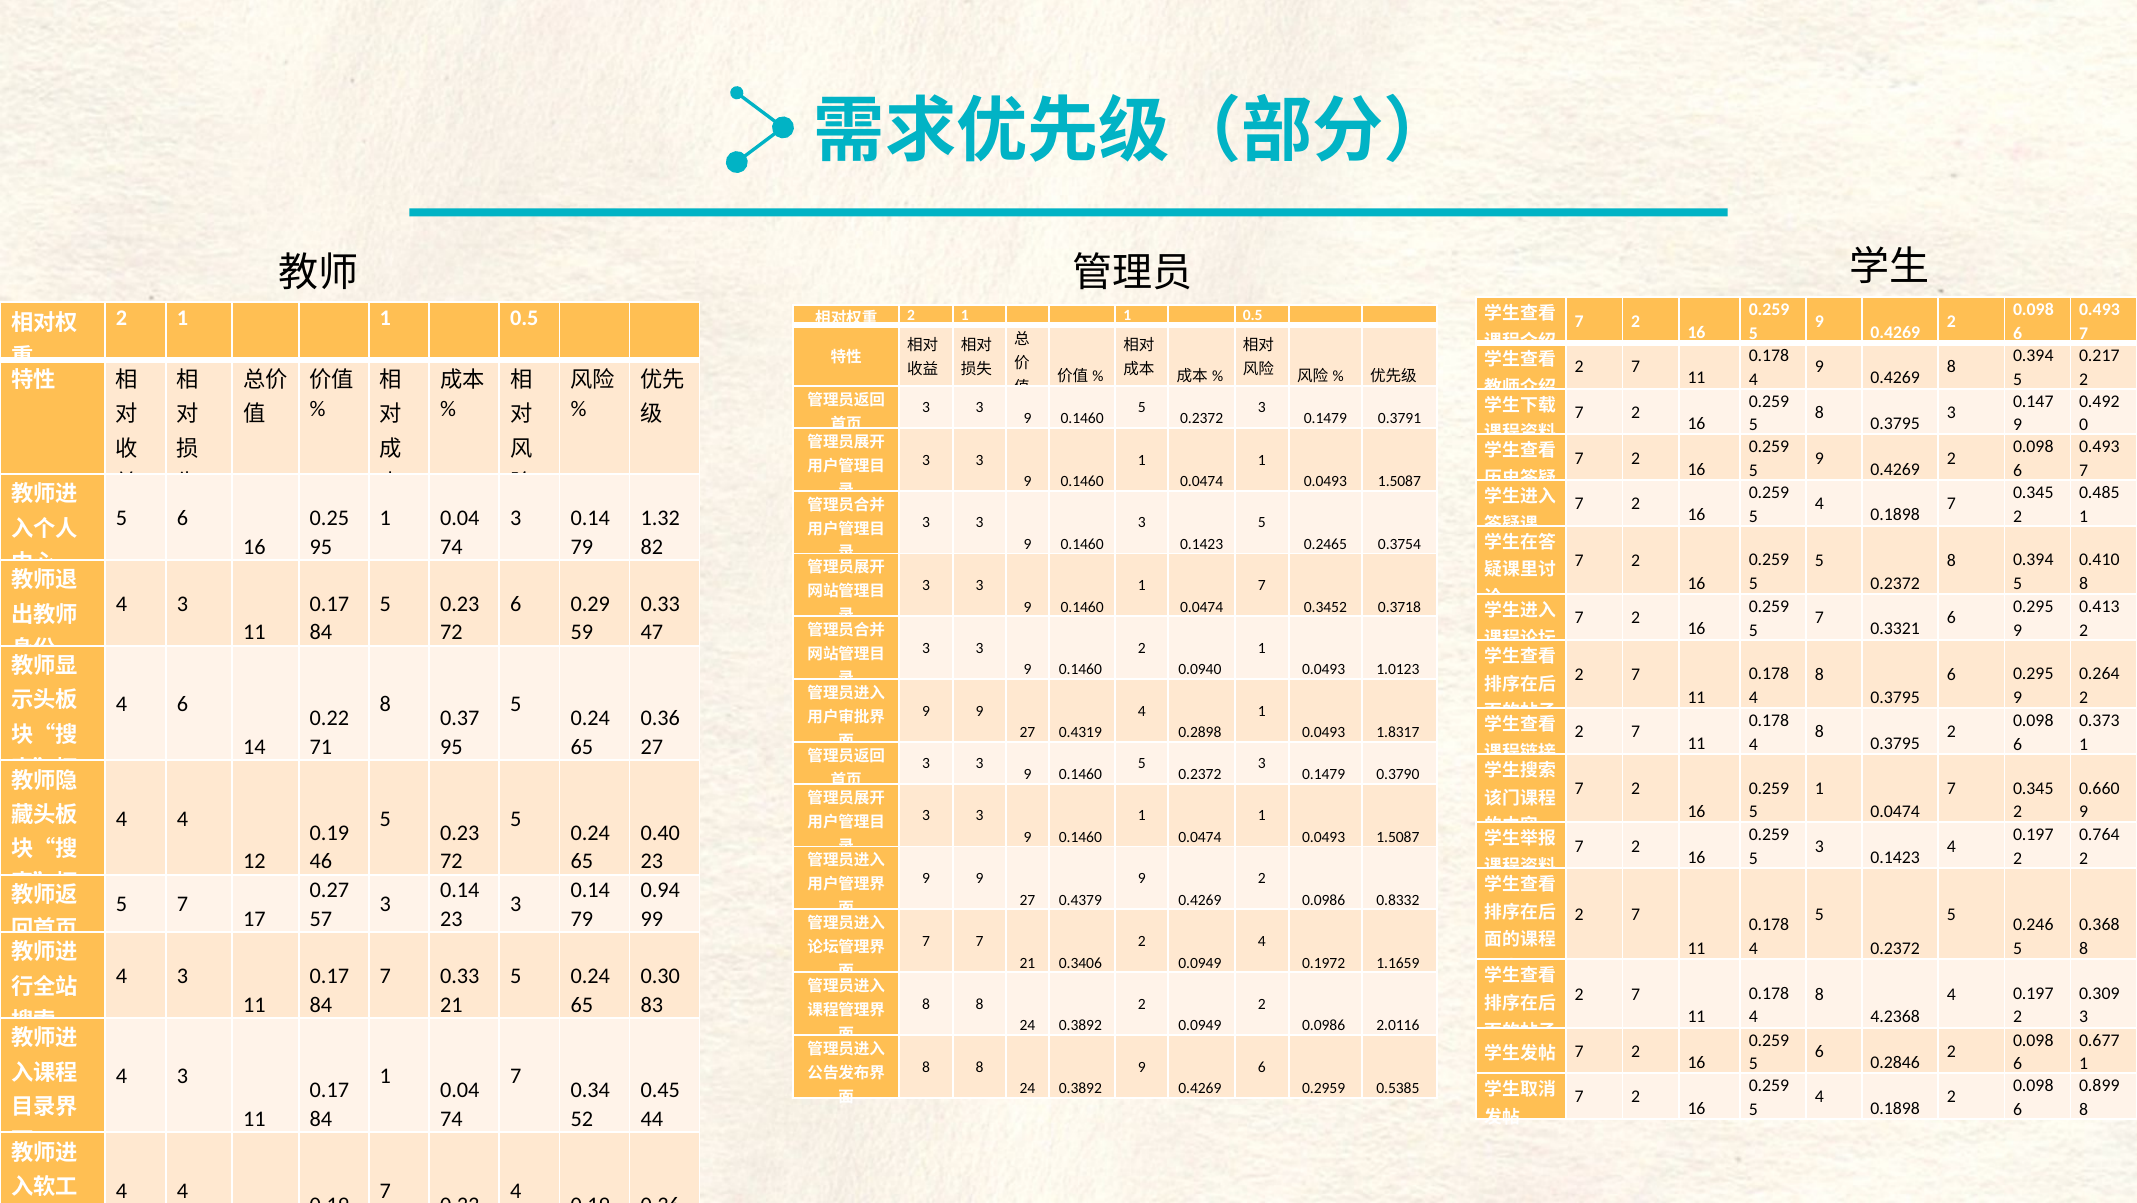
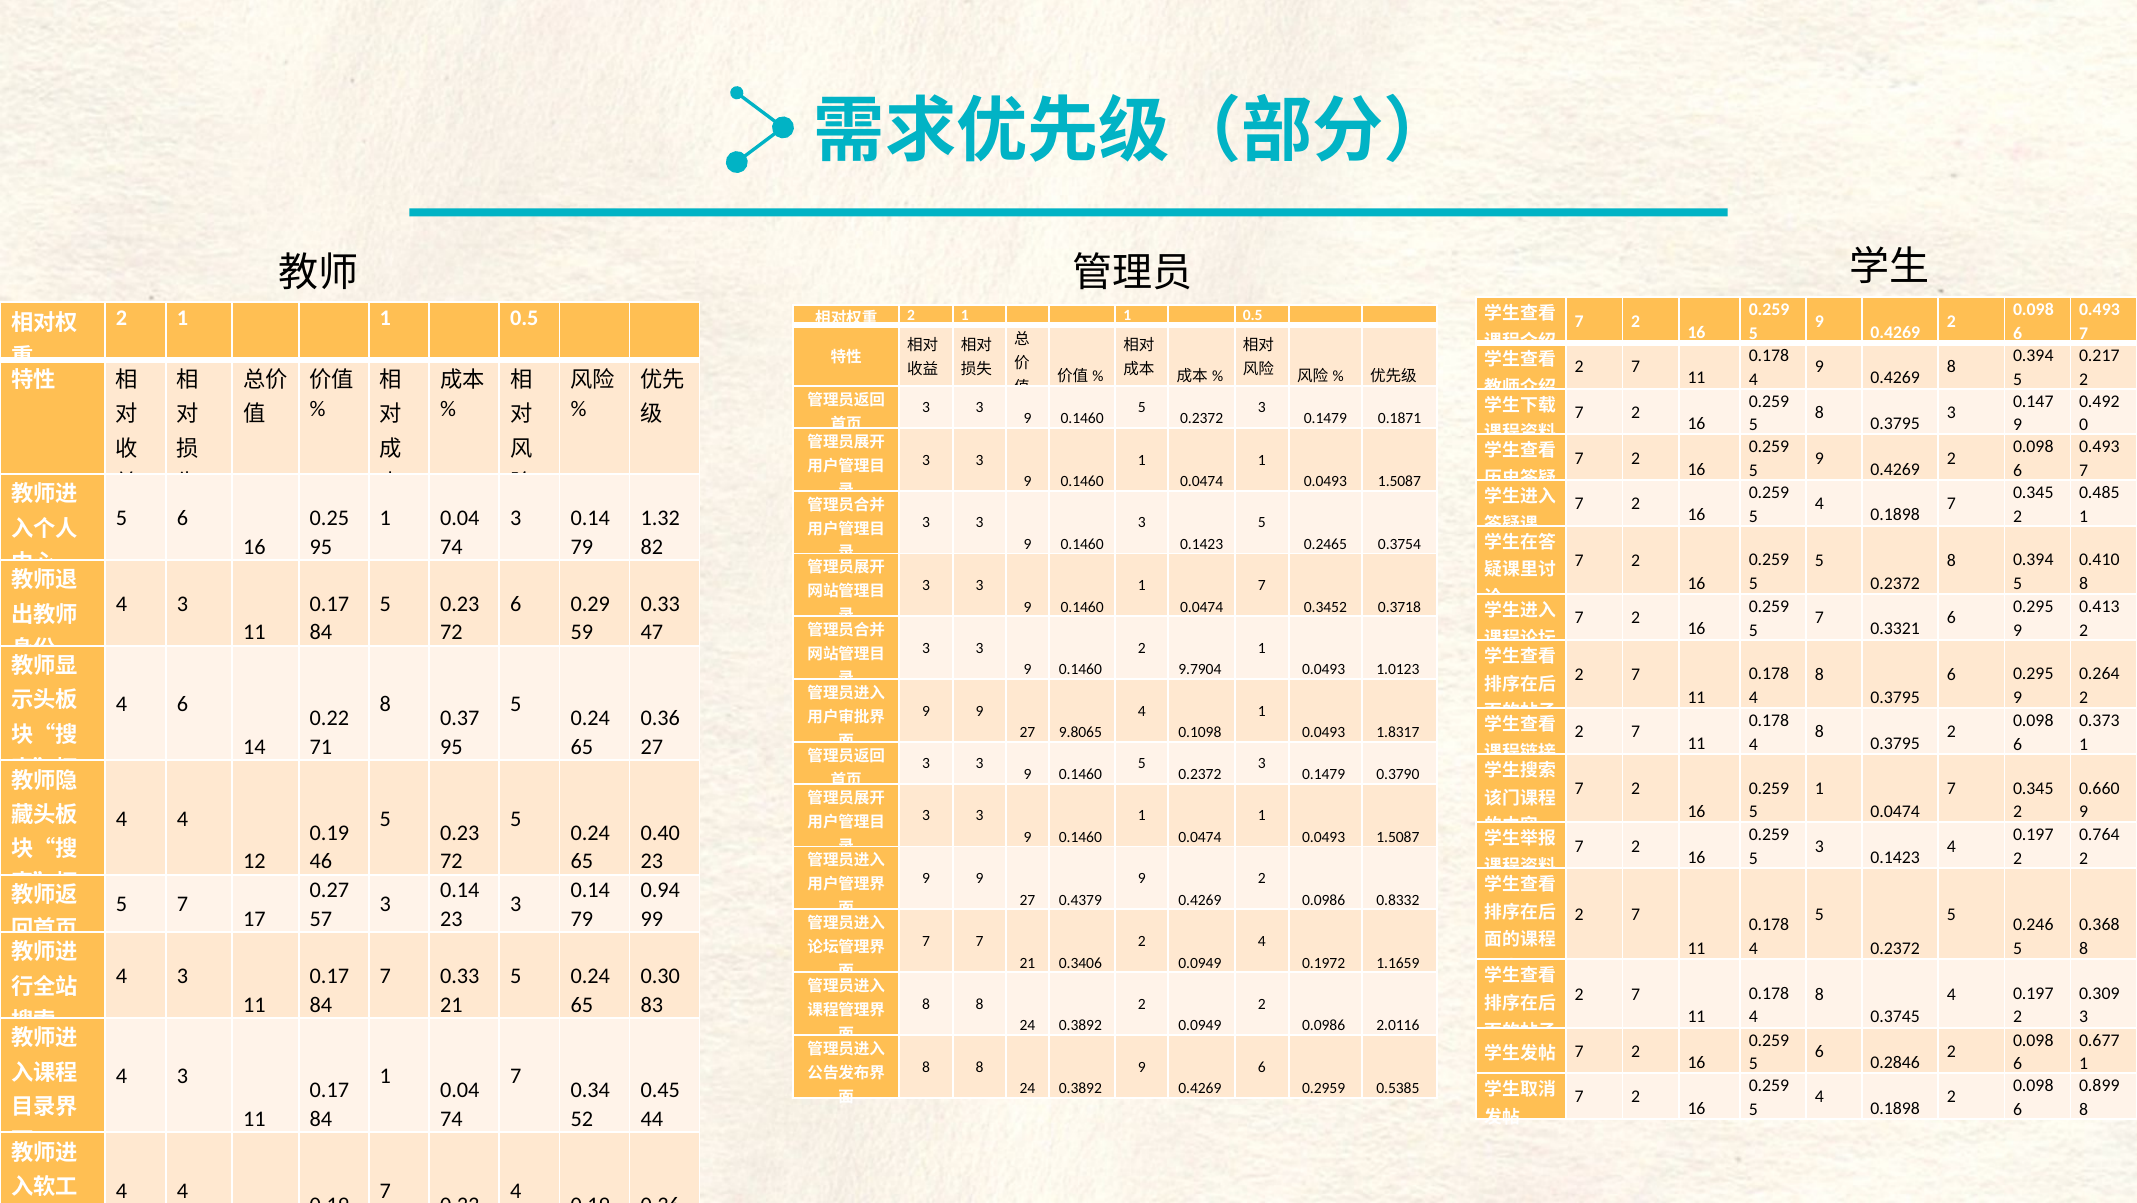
0.3791: 0.3791 -> 0.1871
0.0940: 0.0940 -> 9.7904
0.4319: 0.4319 -> 9.8065
0.2898: 0.2898 -> 0.1098
4.2368: 4.2368 -> 0.3745
